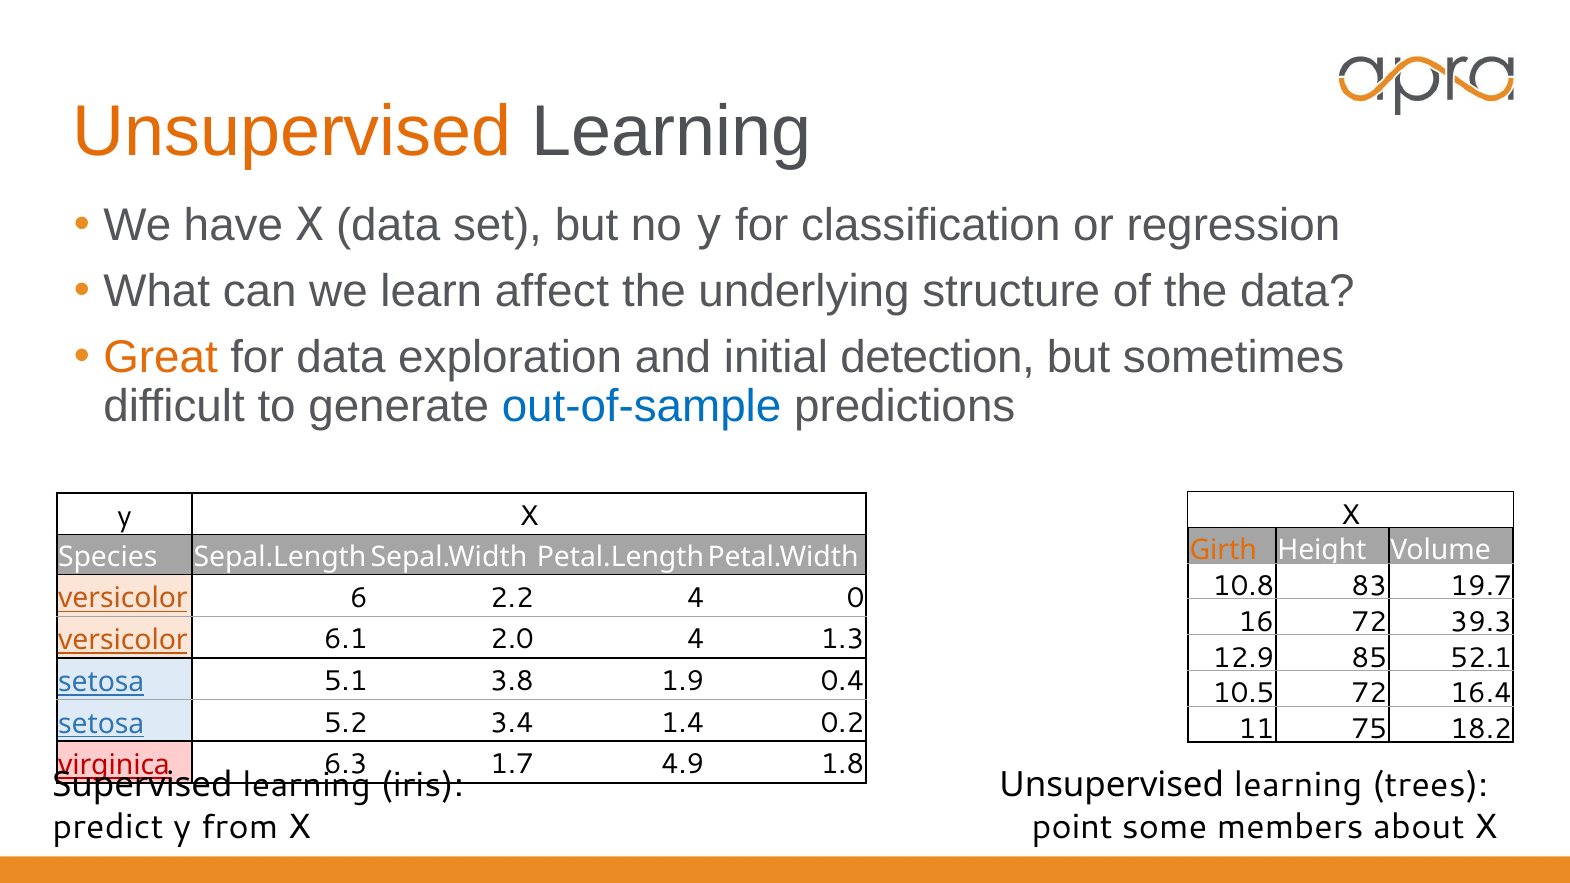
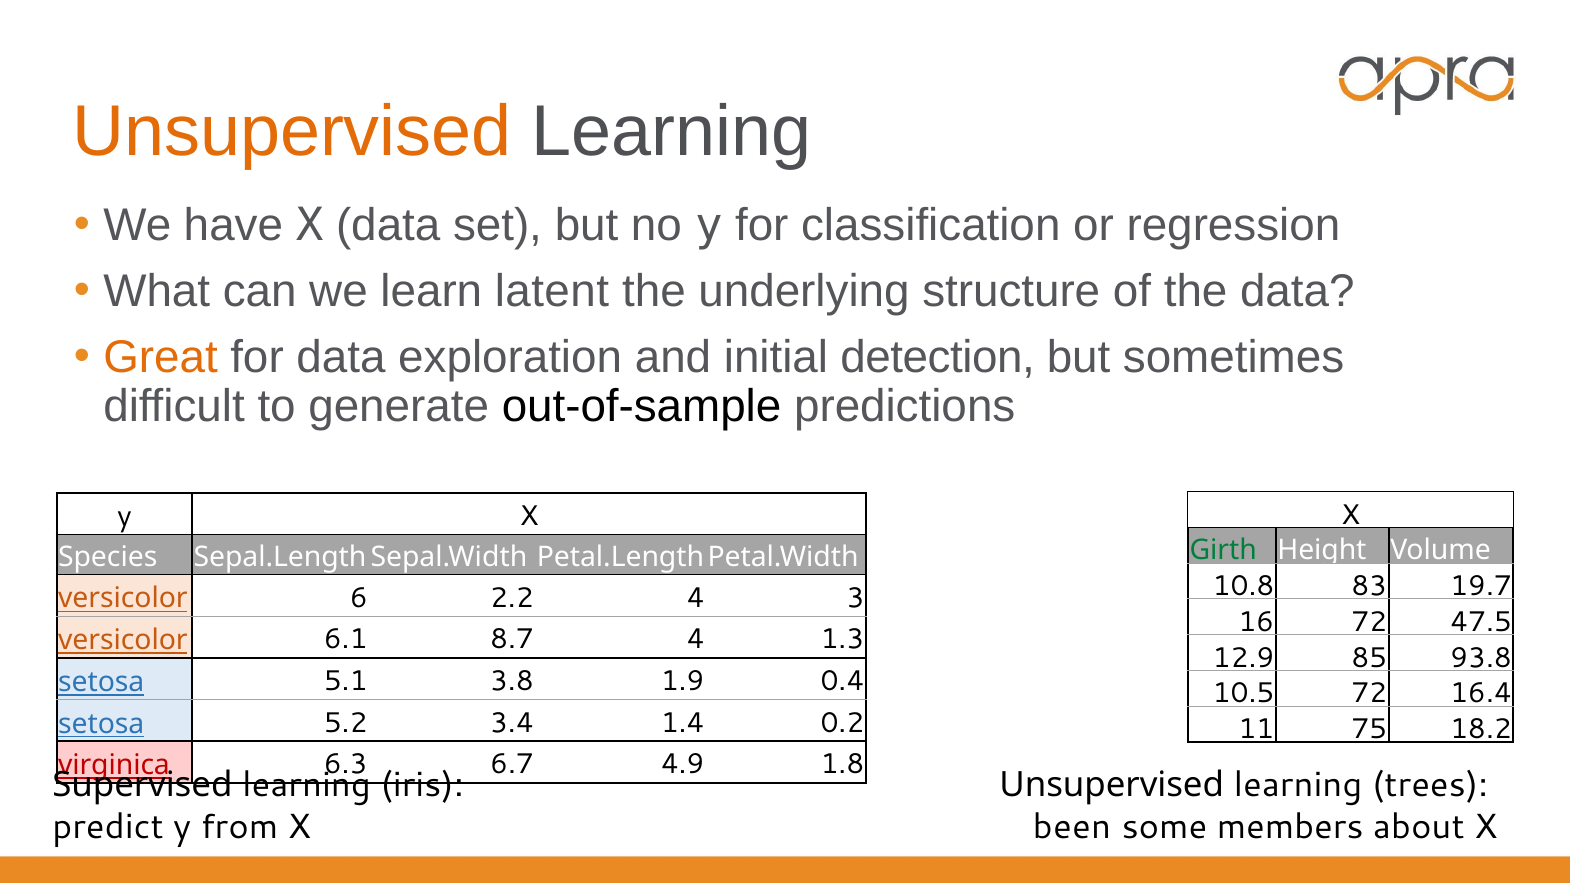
affect: affect -> latent
out-of-sample colour: blue -> black
Girth colour: orange -> green
0: 0 -> 3
39.3: 39.3 -> 47.5
2.0: 2.0 -> 8.7
52.1: 52.1 -> 93.8
1.7: 1.7 -> 6.7
point: point -> been
